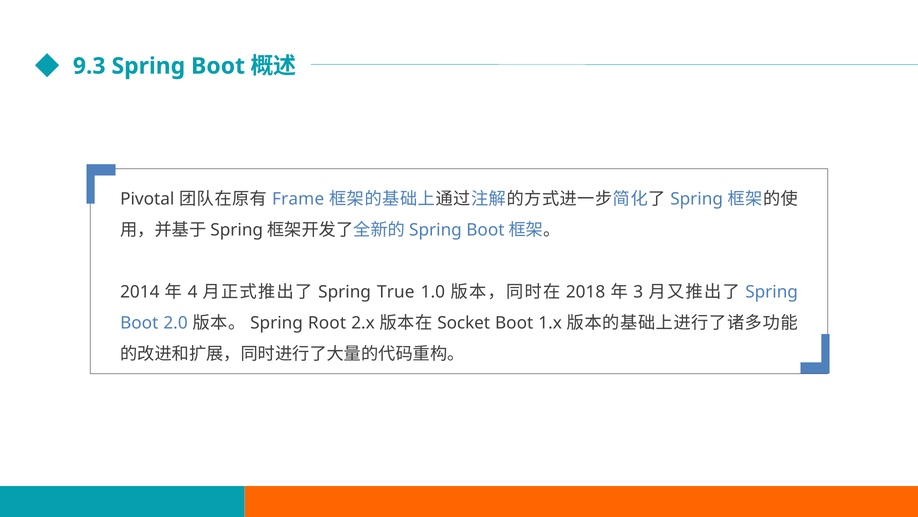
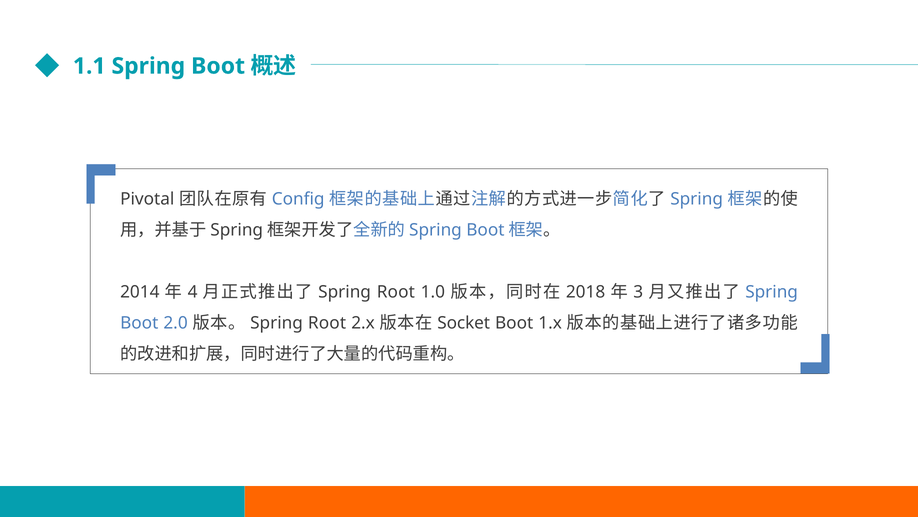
9.3: 9.3 -> 1.1
Frame: Frame -> Config
True at (396, 292): True -> Root
